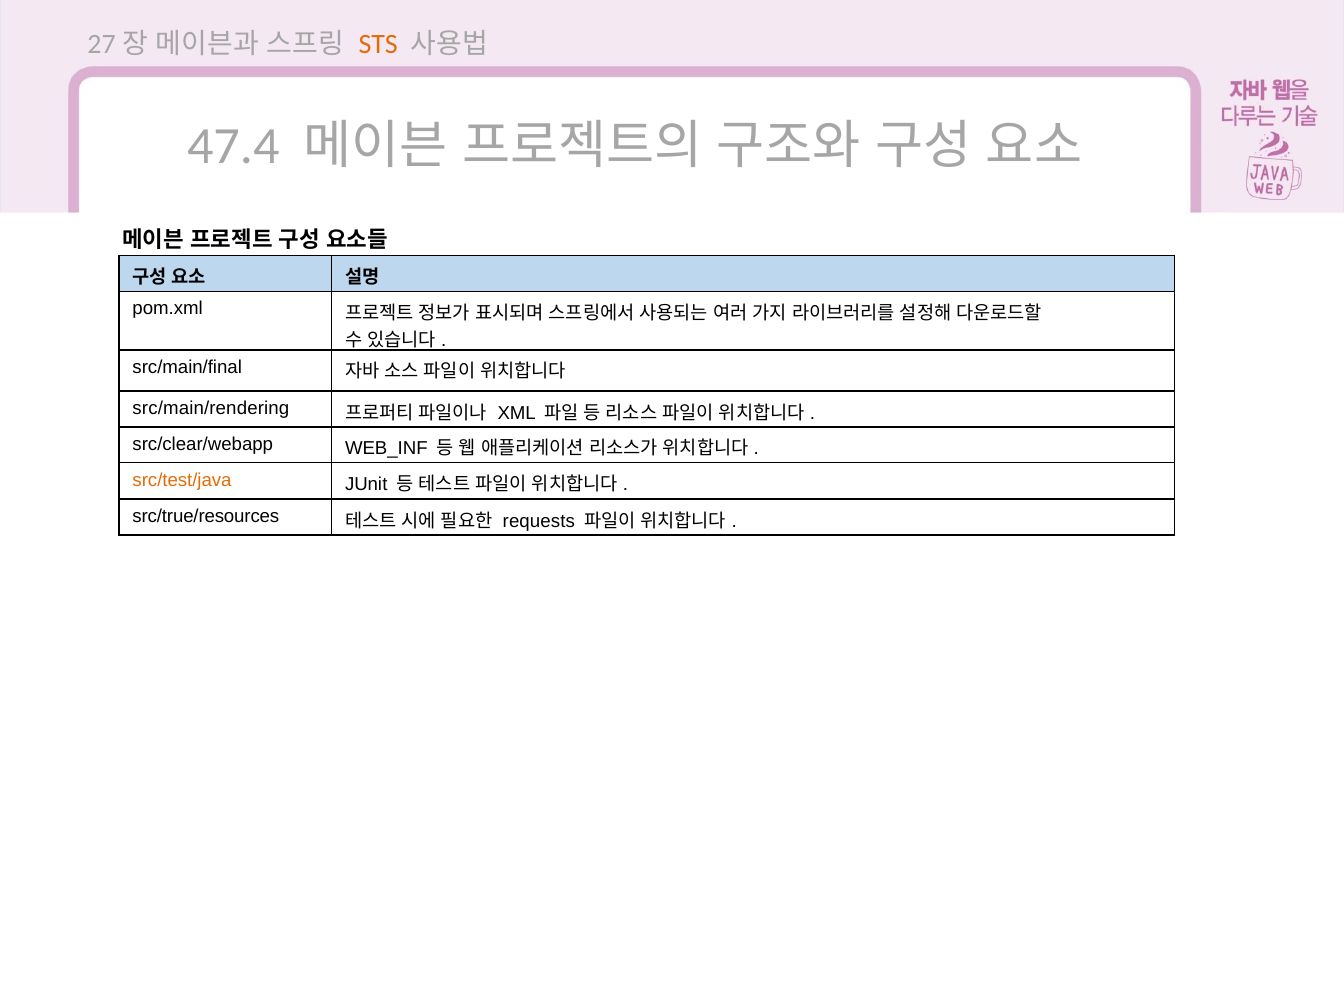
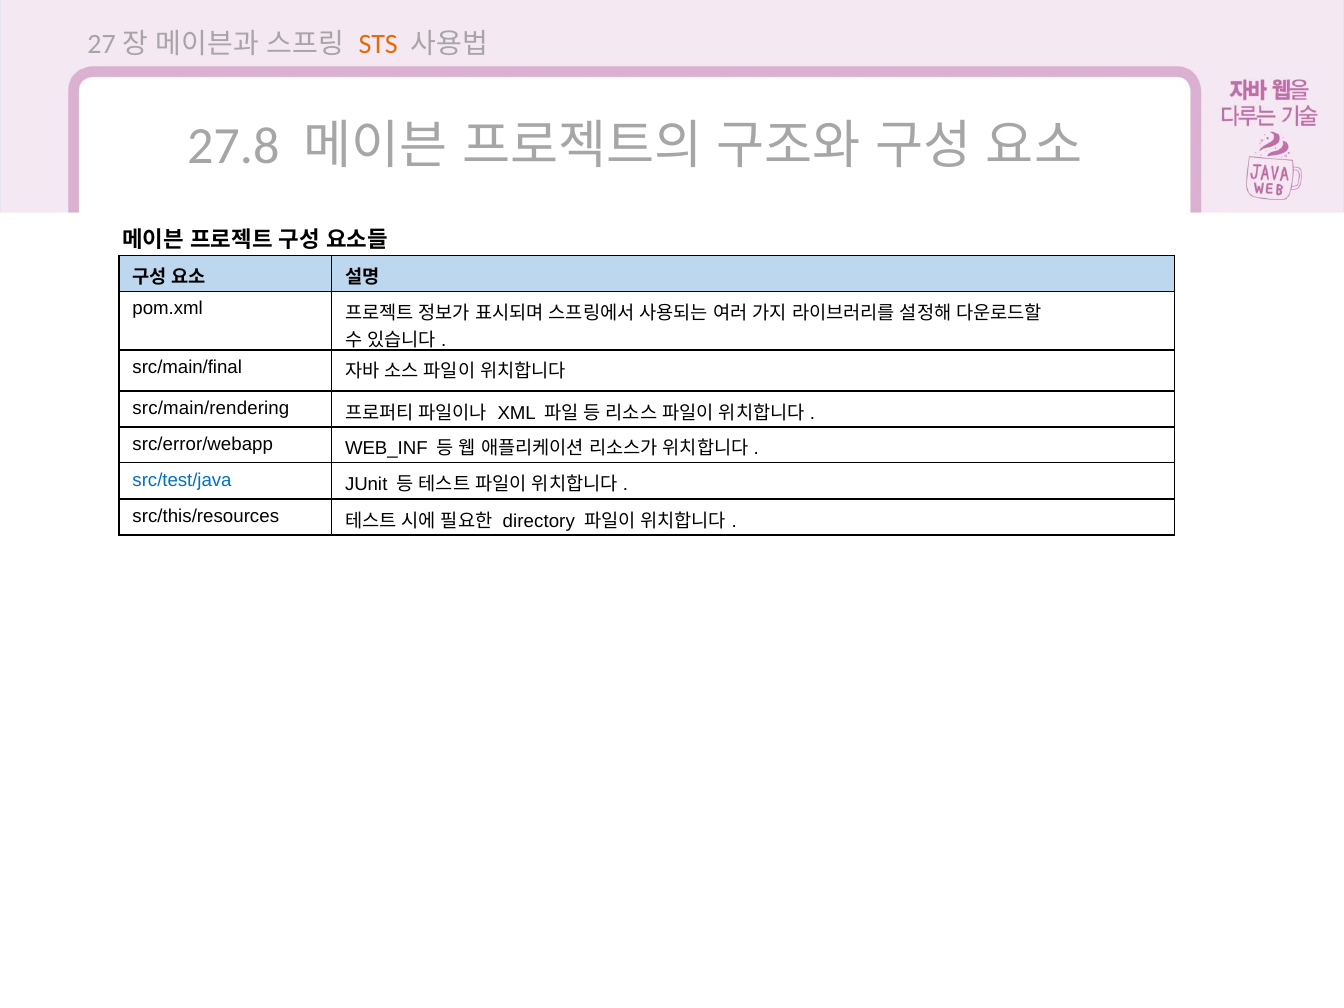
47.4: 47.4 -> 27.8
src/clear/webapp: src/clear/webapp -> src/error/webapp
src/test/java colour: orange -> blue
src/true/resources: src/true/resources -> src/this/resources
requests: requests -> directory
